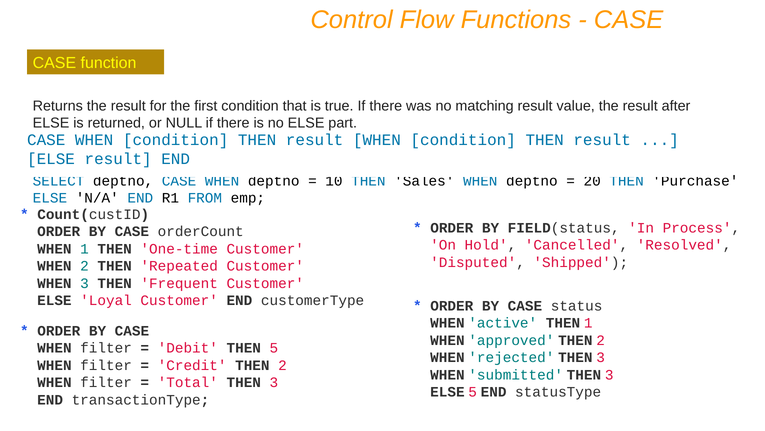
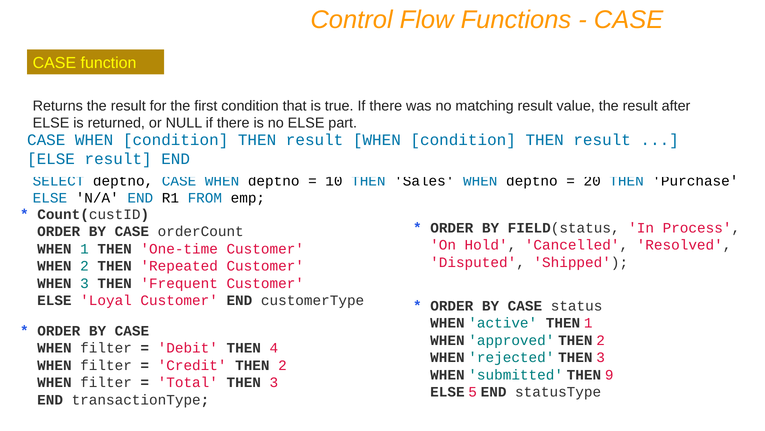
THEN 5: 5 -> 4
submitted THEN 3: 3 -> 9
